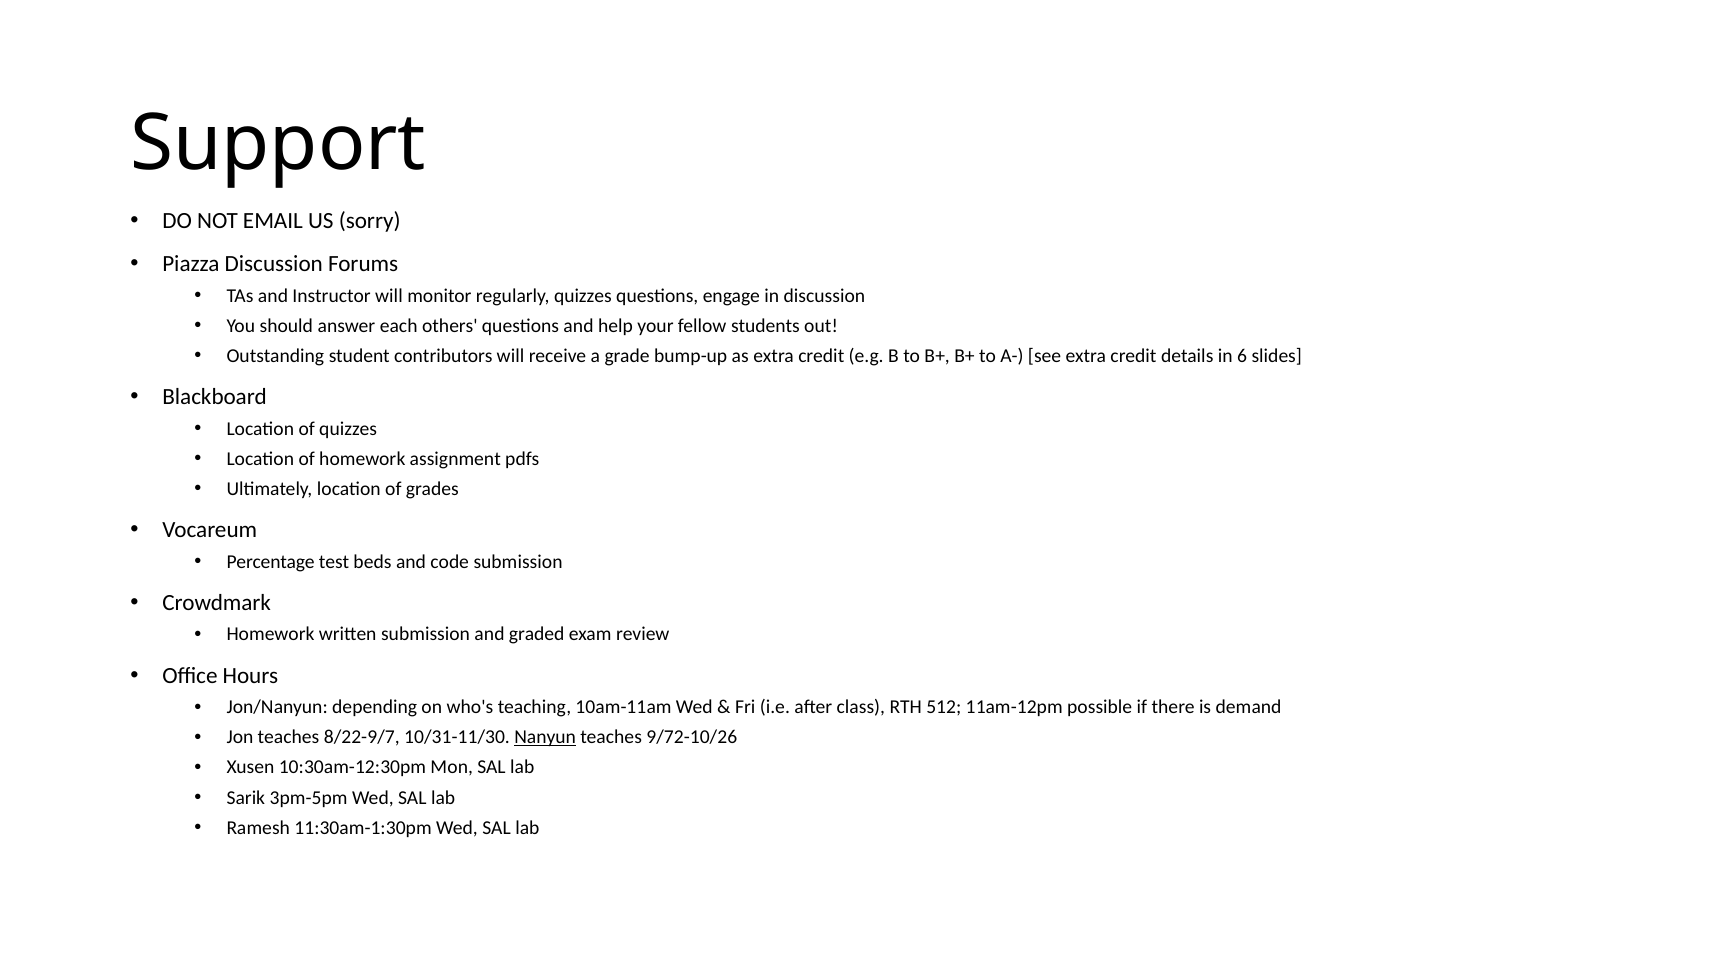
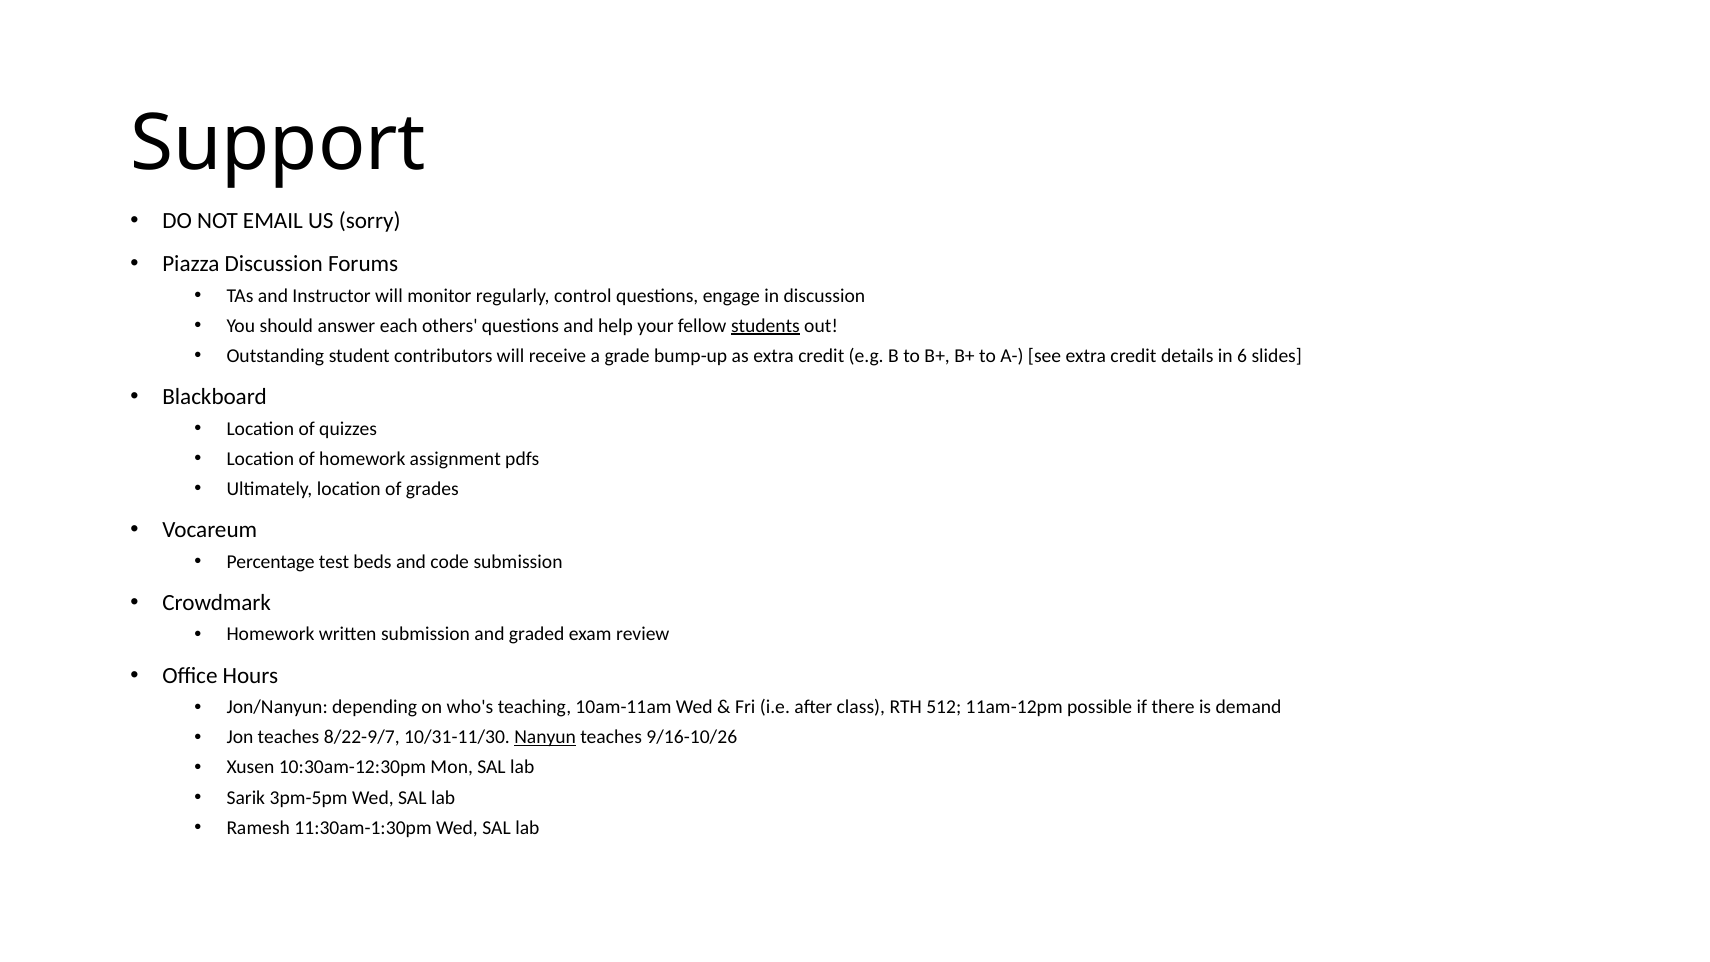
regularly quizzes: quizzes -> control
students underline: none -> present
9/72-10/26: 9/72-10/26 -> 9/16-10/26
